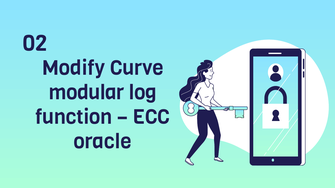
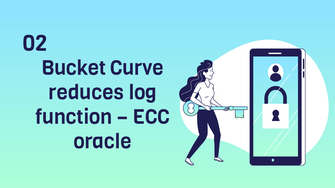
Modify: Modify -> Bucket
modular: modular -> reduces
